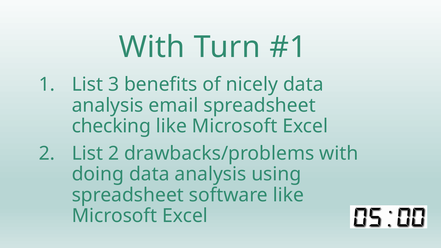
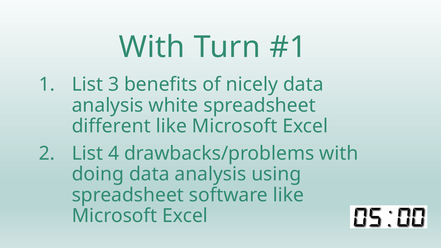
email: email -> white
checking: checking -> different
List 2: 2 -> 4
